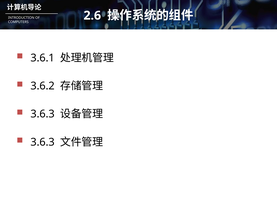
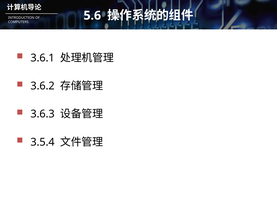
2.6: 2.6 -> 5.6
3.6.3 at (43, 142): 3.6.3 -> 3.5.4
